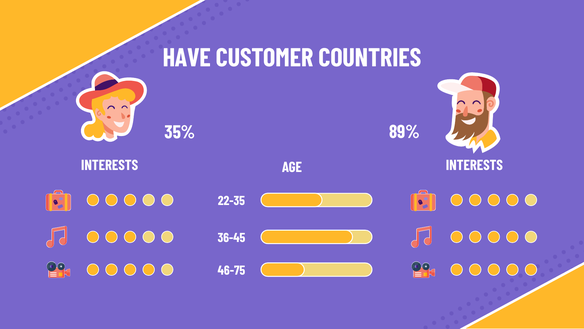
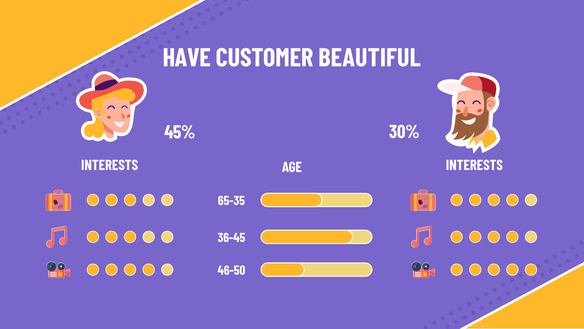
COUNTRIES: COUNTRIES -> BEAUTIFUL
89%: 89% -> 30%
35%: 35% -> 45%
22-35: 22-35 -> 65-35
46-75: 46-75 -> 46-50
